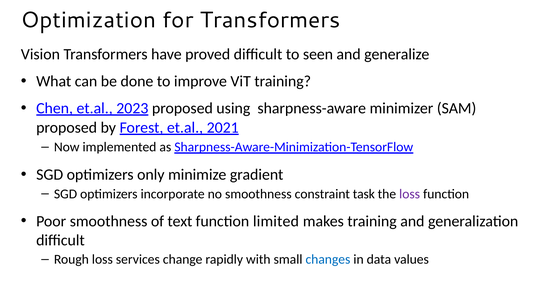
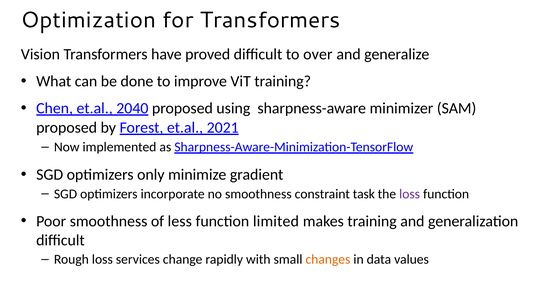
seen: seen -> over
2023: 2023 -> 2040
text: text -> less
changes colour: blue -> orange
